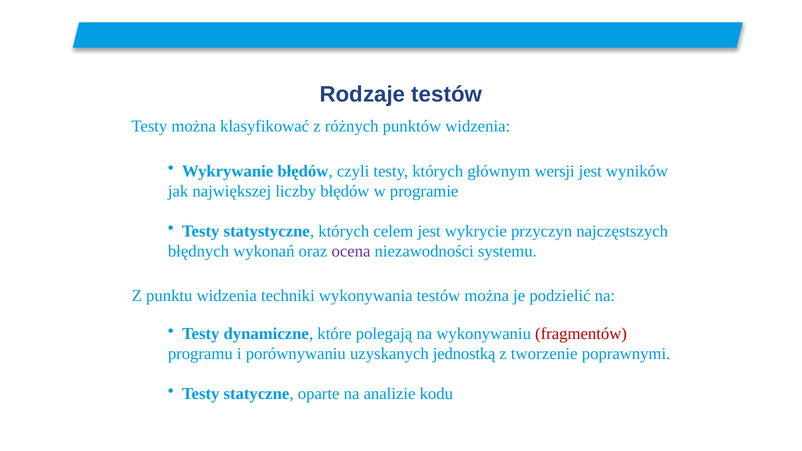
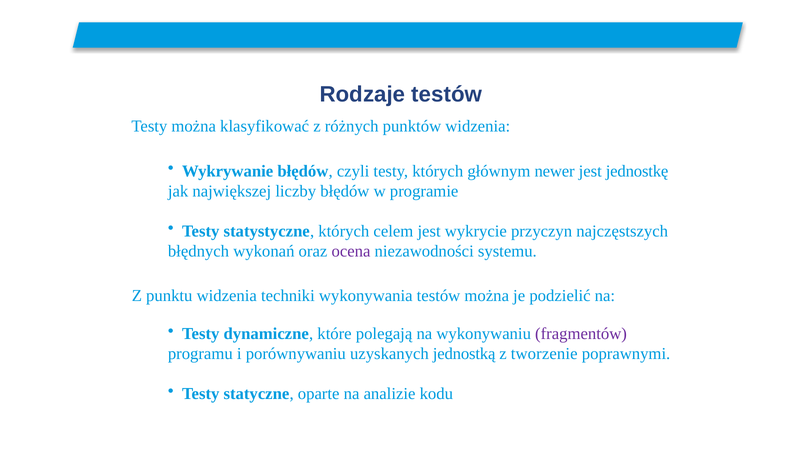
wersji: wersji -> newer
wyników: wyników -> jednostkę
fragmentów colour: red -> purple
